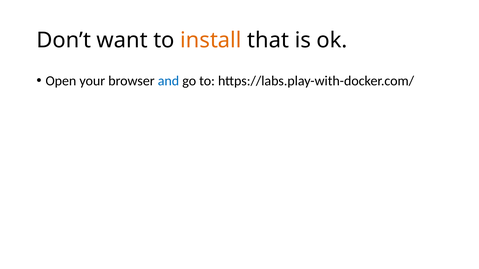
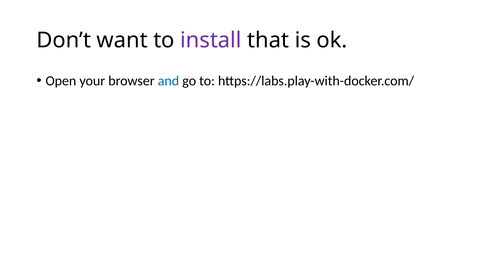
install colour: orange -> purple
